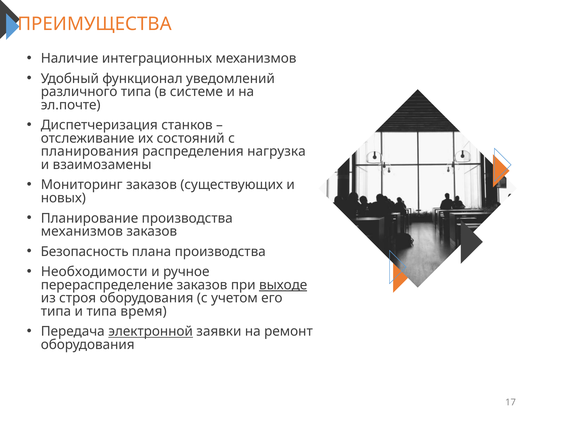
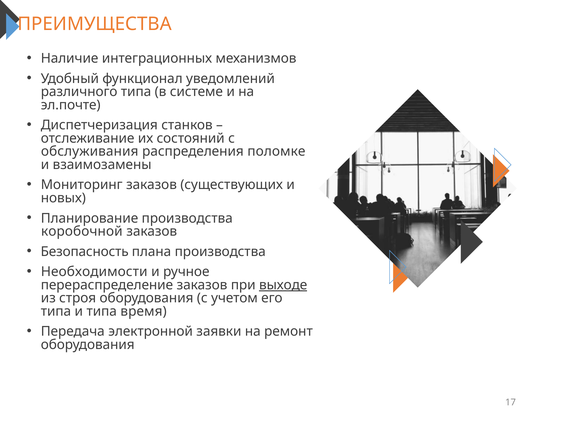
планирования: планирования -> обслуживания
нагрузка: нагрузка -> поломке
механизмов at (82, 231): механизмов -> коробочной
электронной underline: present -> none
